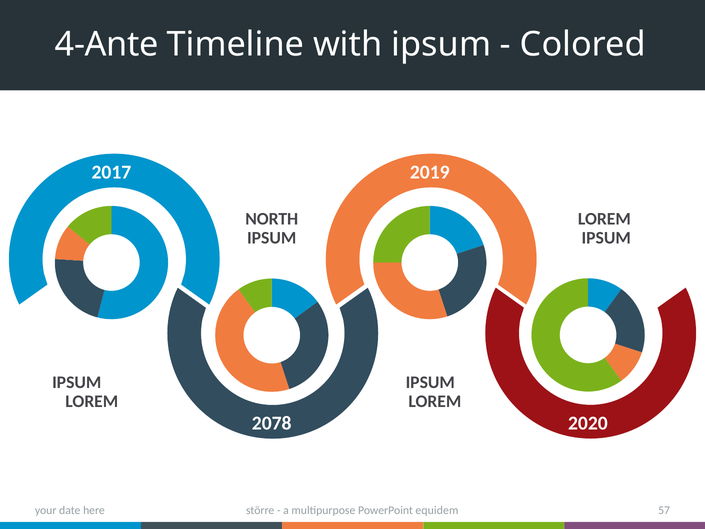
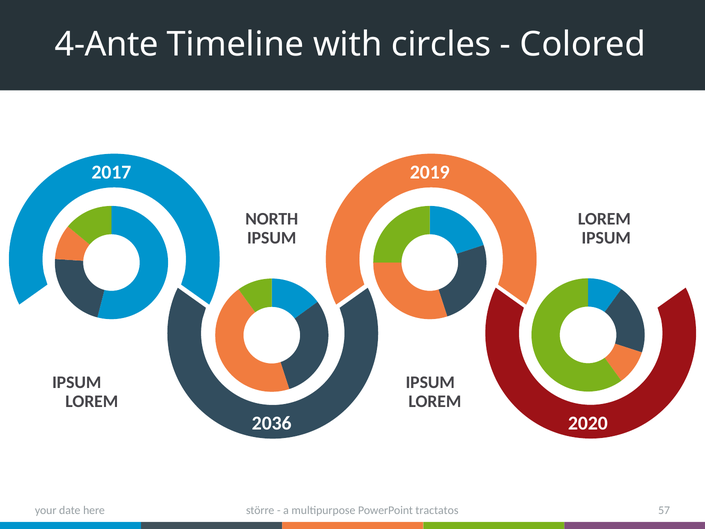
with ipsum: ipsum -> circles
2078: 2078 -> 2036
equidem: equidem -> tractatos
